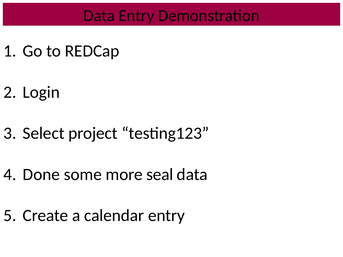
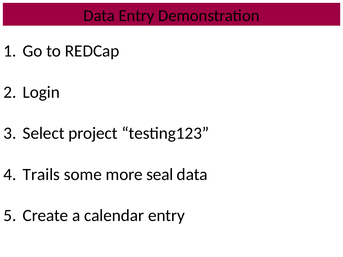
Done: Done -> Trails
